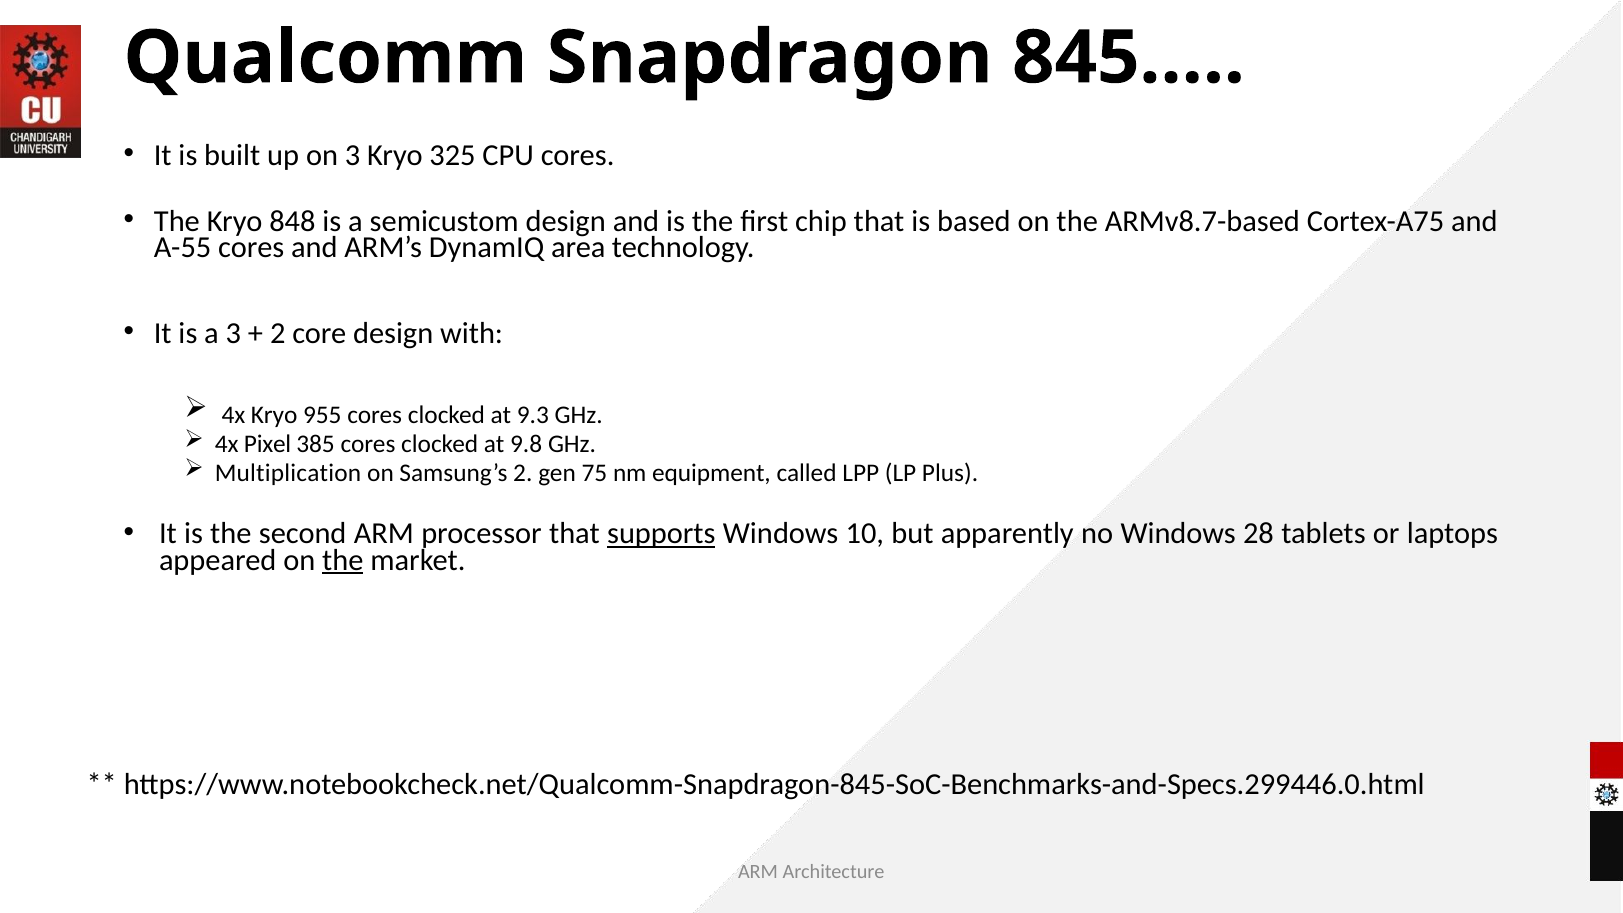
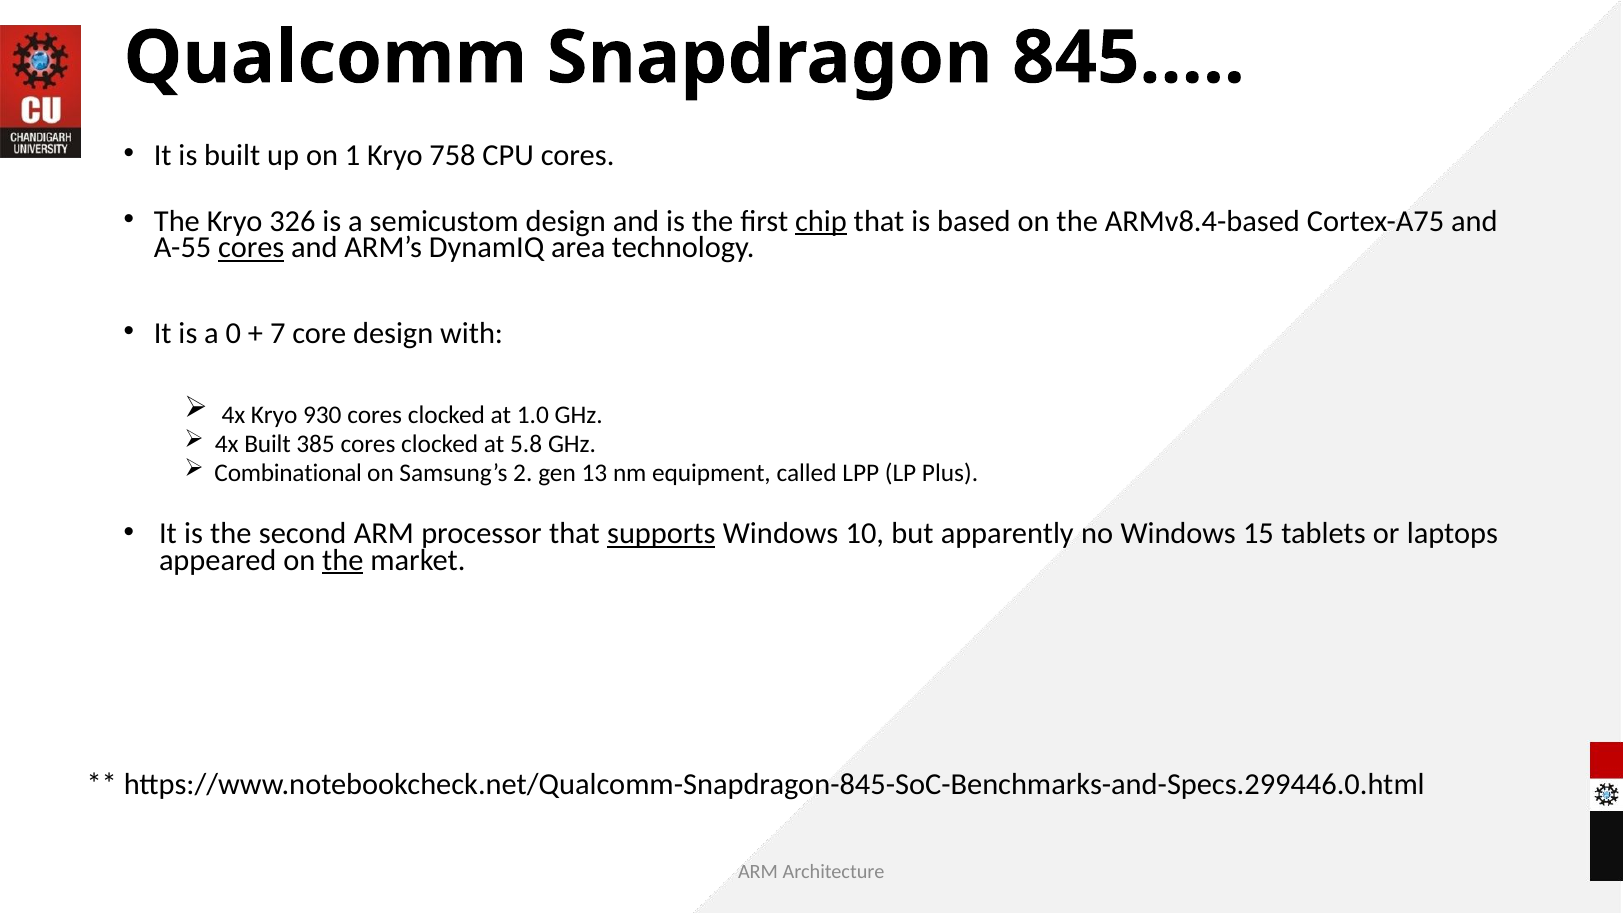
on 3: 3 -> 1
325: 325 -> 758
848: 848 -> 326
chip underline: none -> present
ARMv8.7-based: ARMv8.7-based -> ARMv8.4-based
cores at (251, 247) underline: none -> present
a 3: 3 -> 0
2 at (278, 334): 2 -> 7
955: 955 -> 930
9.3: 9.3 -> 1.0
4x Pixel: Pixel -> Built
9.8: 9.8 -> 5.8
Multiplication: Multiplication -> Combinational
75: 75 -> 13
28: 28 -> 15
